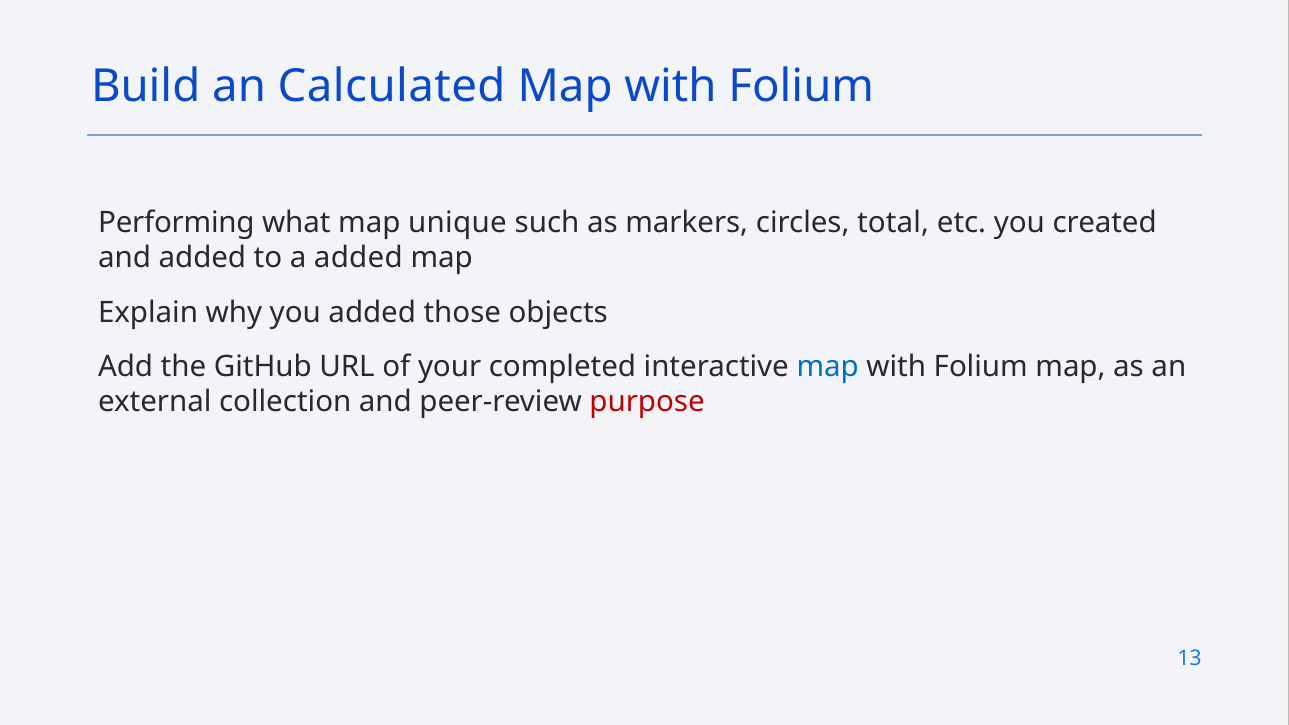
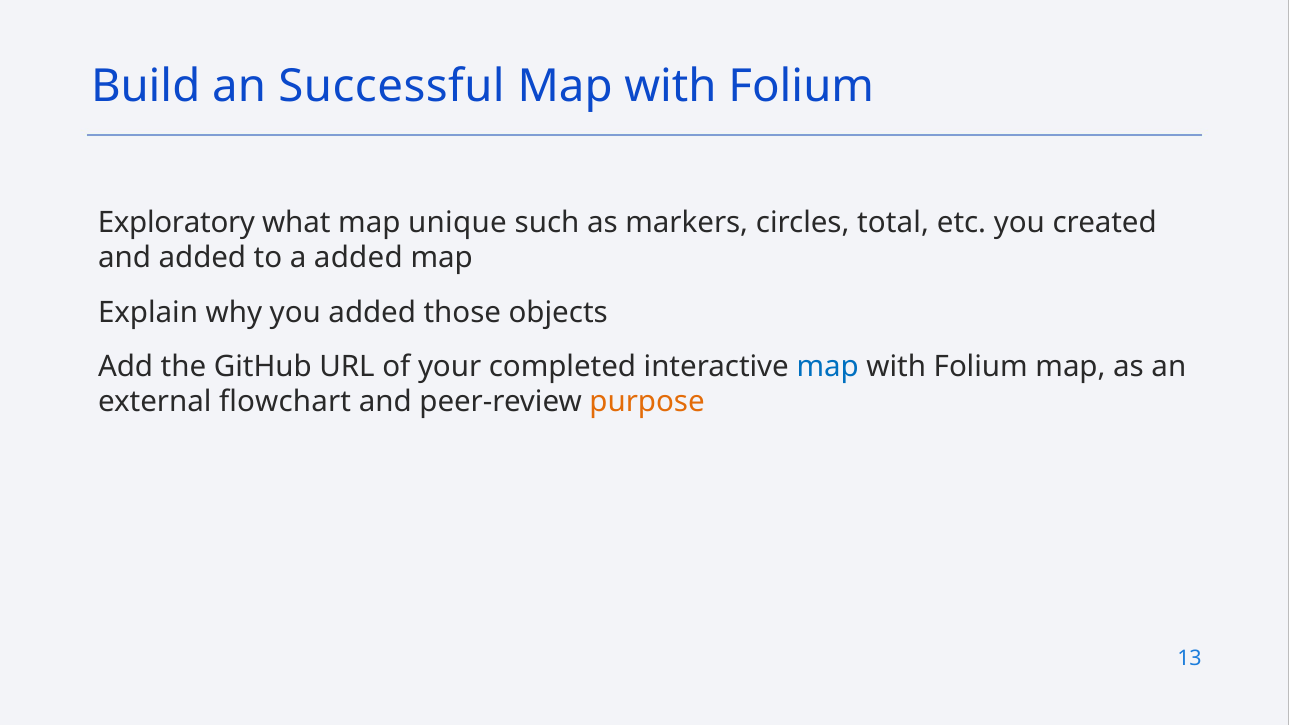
Calculated: Calculated -> Successful
Performing: Performing -> Exploratory
collection: collection -> flowchart
purpose colour: red -> orange
